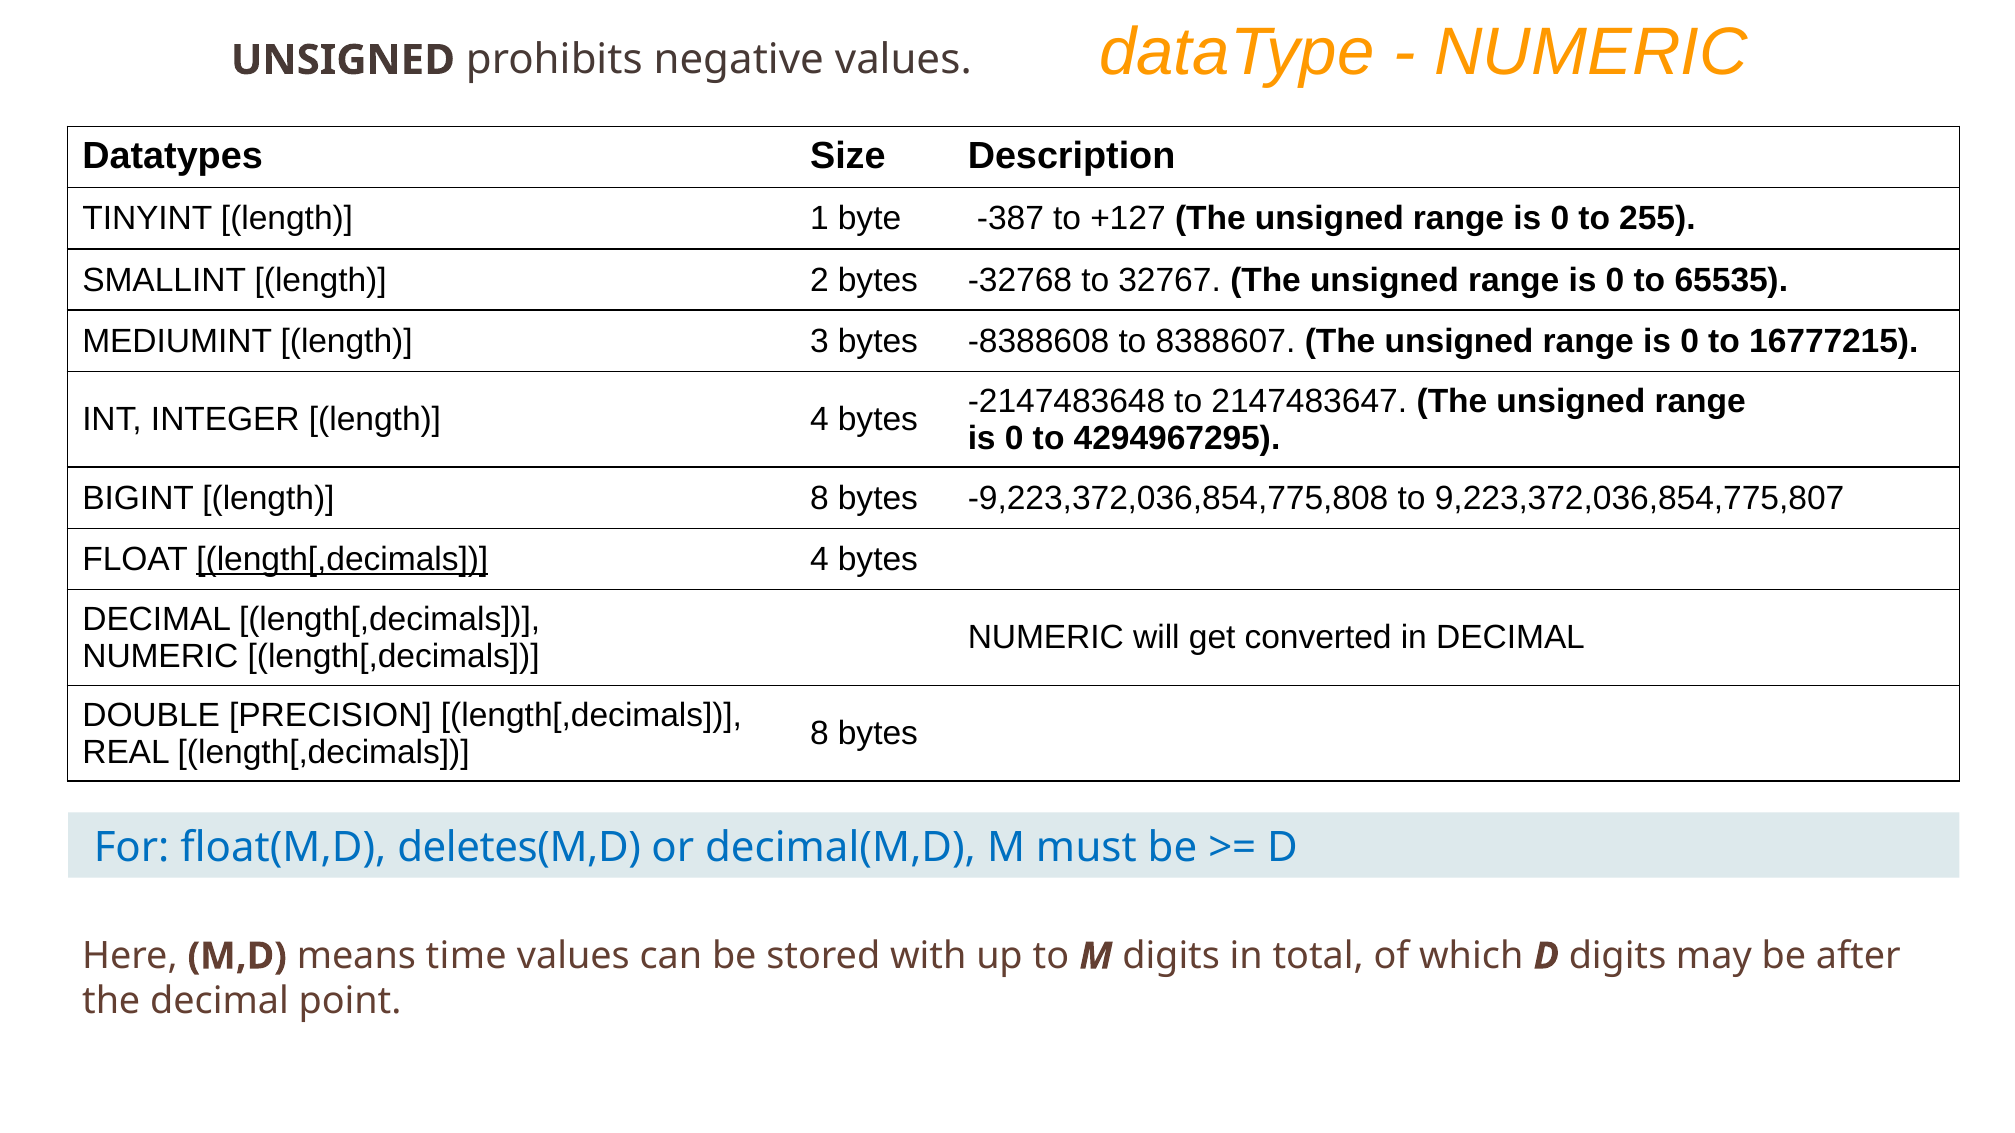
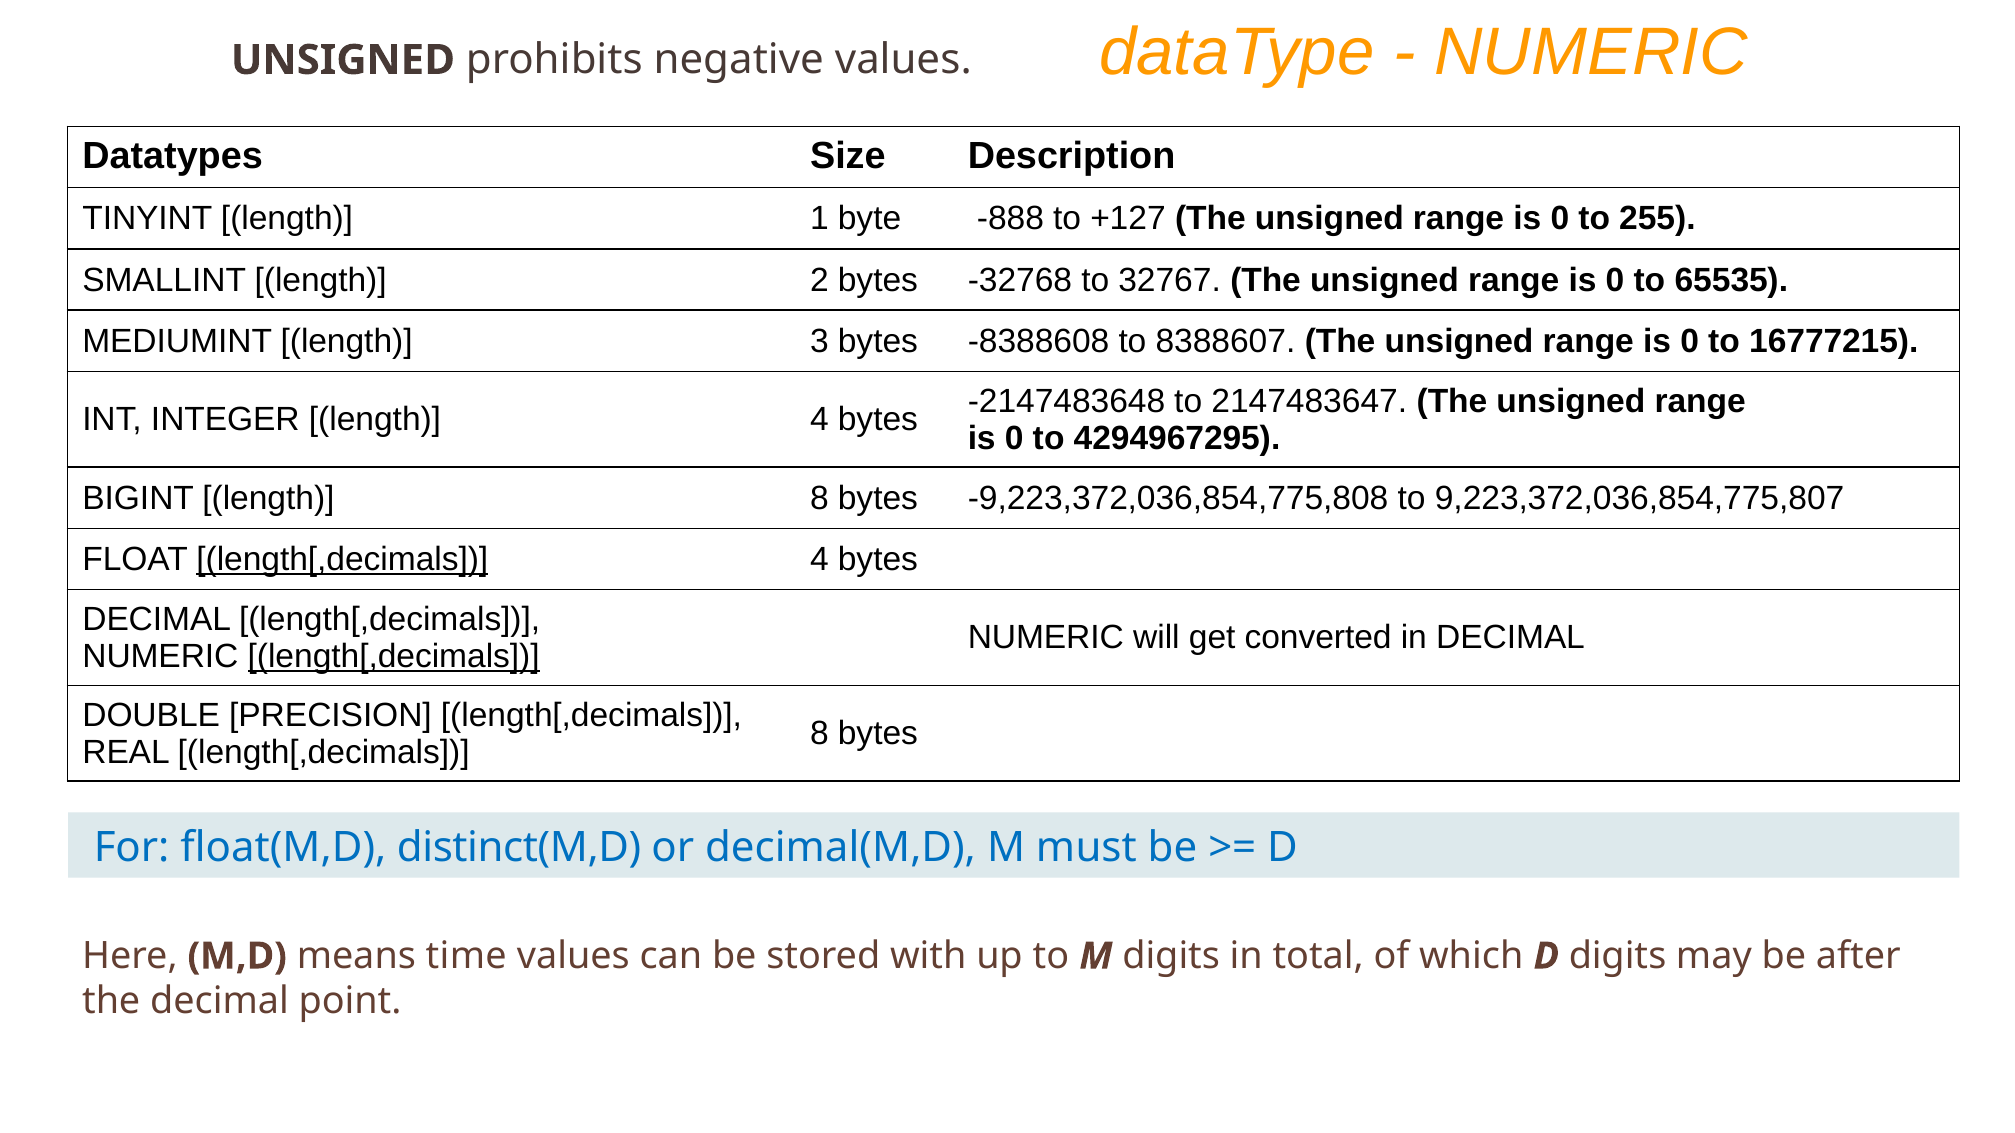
-387: -387 -> -888
length[,decimals at (394, 657) underline: none -> present
deletes(M,D: deletes(M,D -> distinct(M,D
